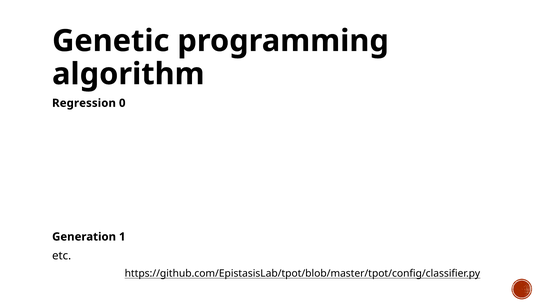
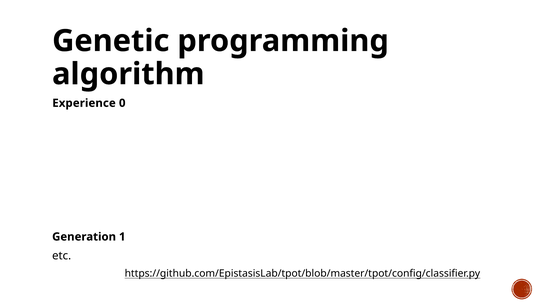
Regression: Regression -> Experience
